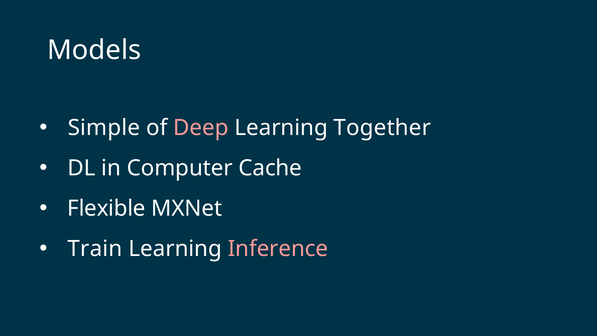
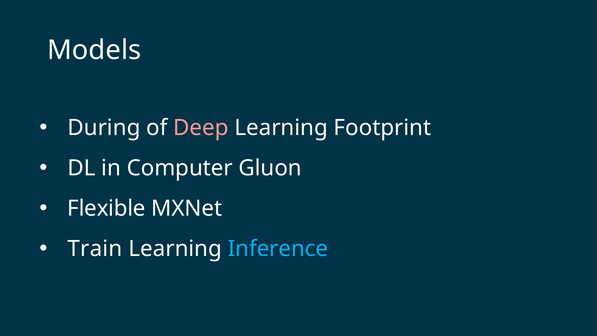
Simple: Simple -> During
Together: Together -> Footprint
Cache: Cache -> Gluon
Inference colour: pink -> light blue
